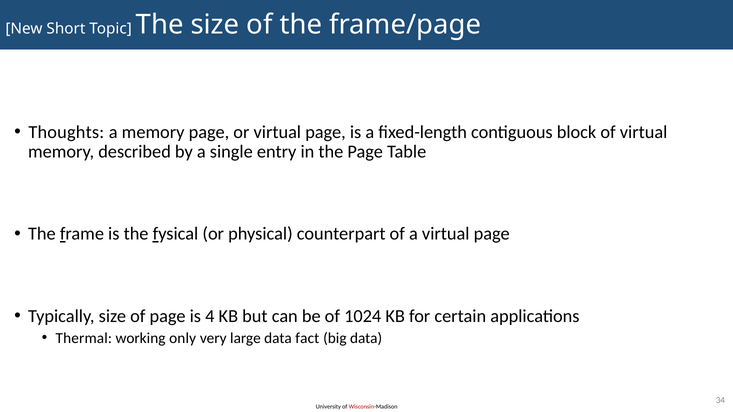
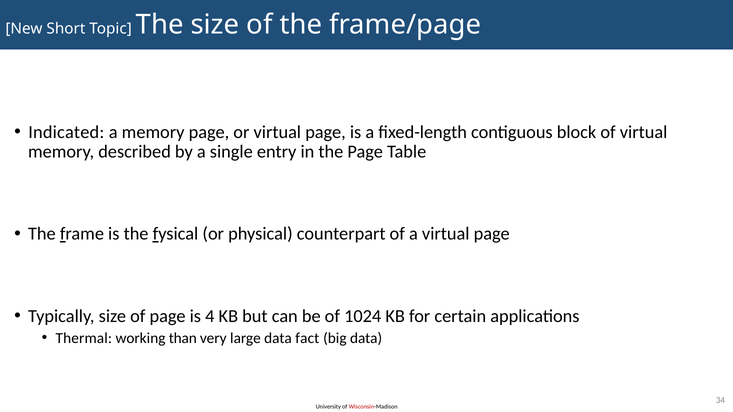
Thoughts: Thoughts -> Indicated
only: only -> than
